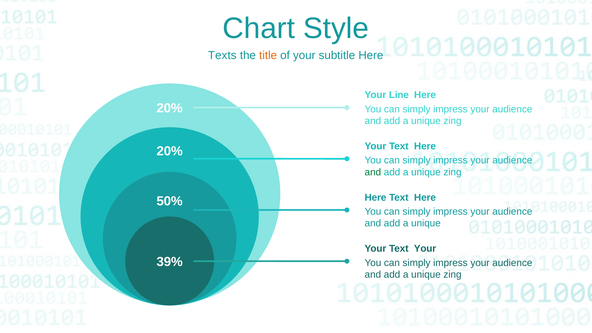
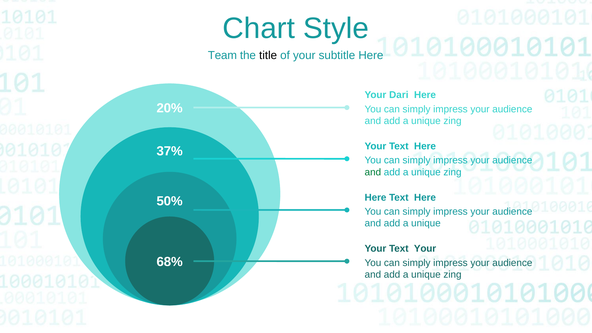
Texts: Texts -> Team
title colour: orange -> black
Line: Line -> Dari
20% at (170, 151): 20% -> 37%
39%: 39% -> 68%
